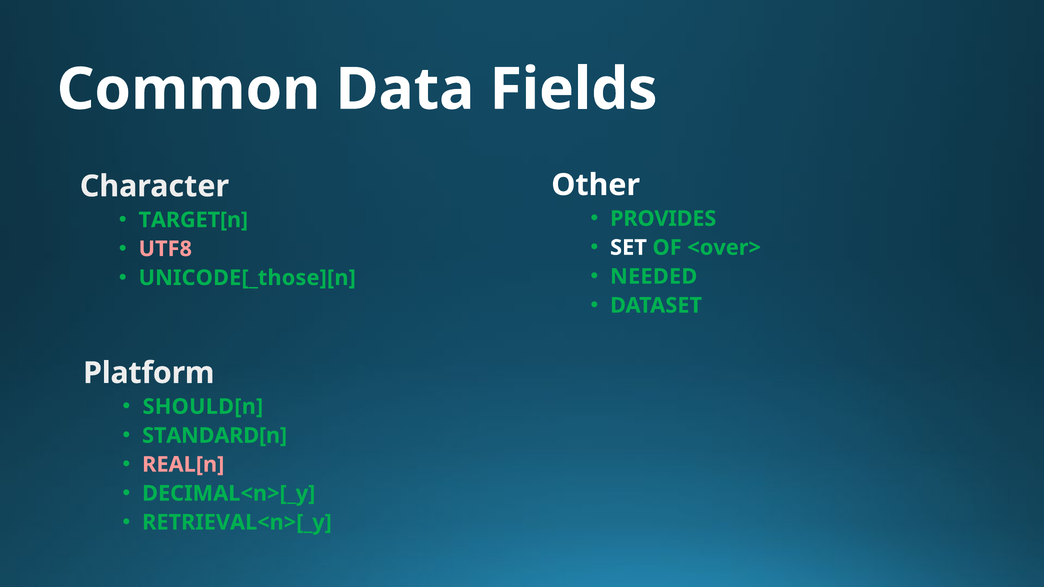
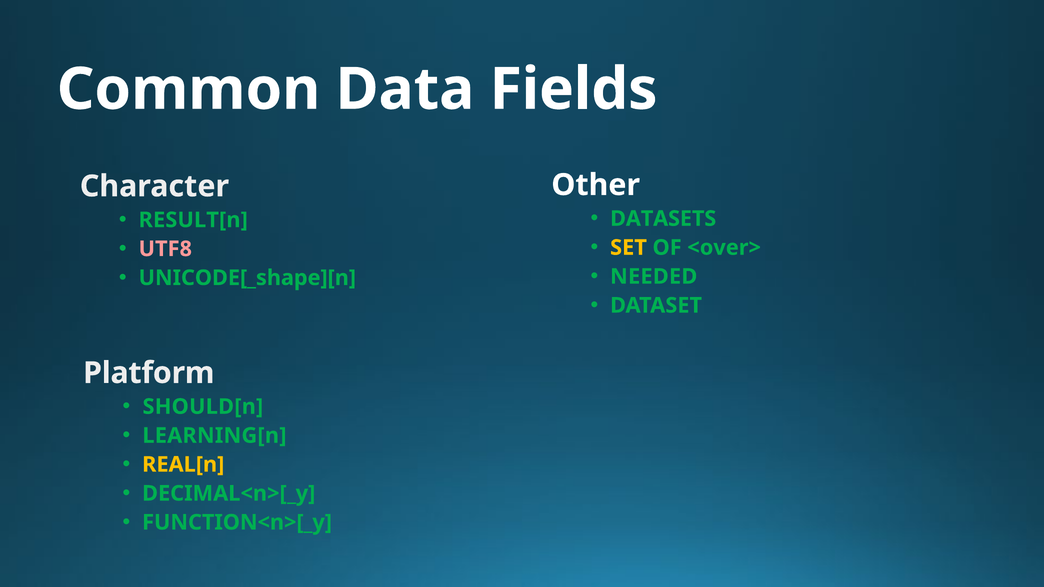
PROVIDES: PROVIDES -> DATASETS
TARGET[n: TARGET[n -> RESULT[n
SET colour: white -> yellow
UNICODE[_those][n: UNICODE[_those][n -> UNICODE[_shape][n
STANDARD[n: STANDARD[n -> LEARNING[n
REAL[n colour: pink -> yellow
RETRIEVAL<n>[_y: RETRIEVAL<n>[_y -> FUNCTION<n>[_y
